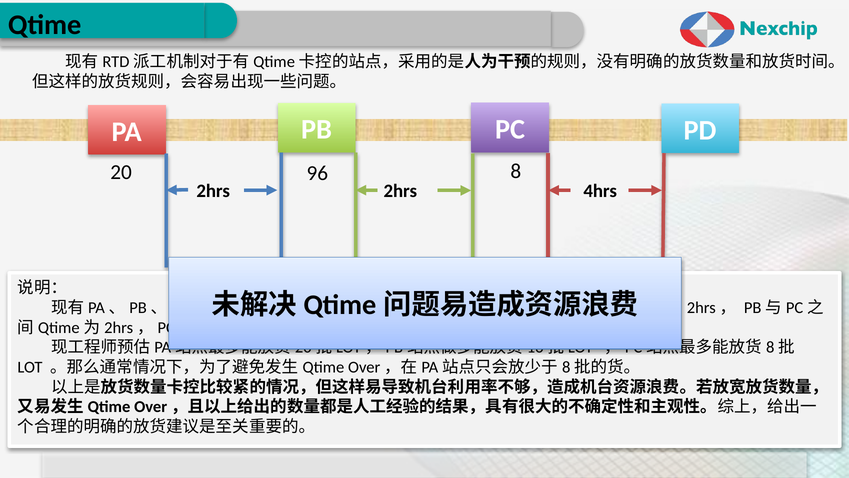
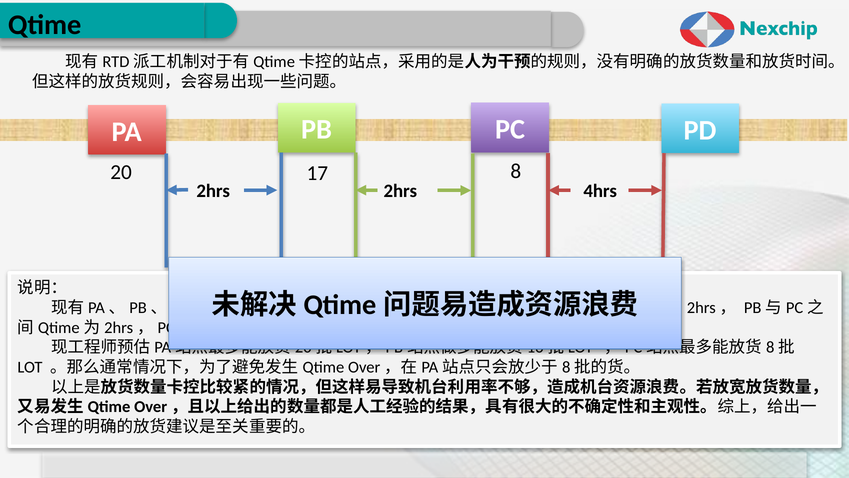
96: 96 -> 17
